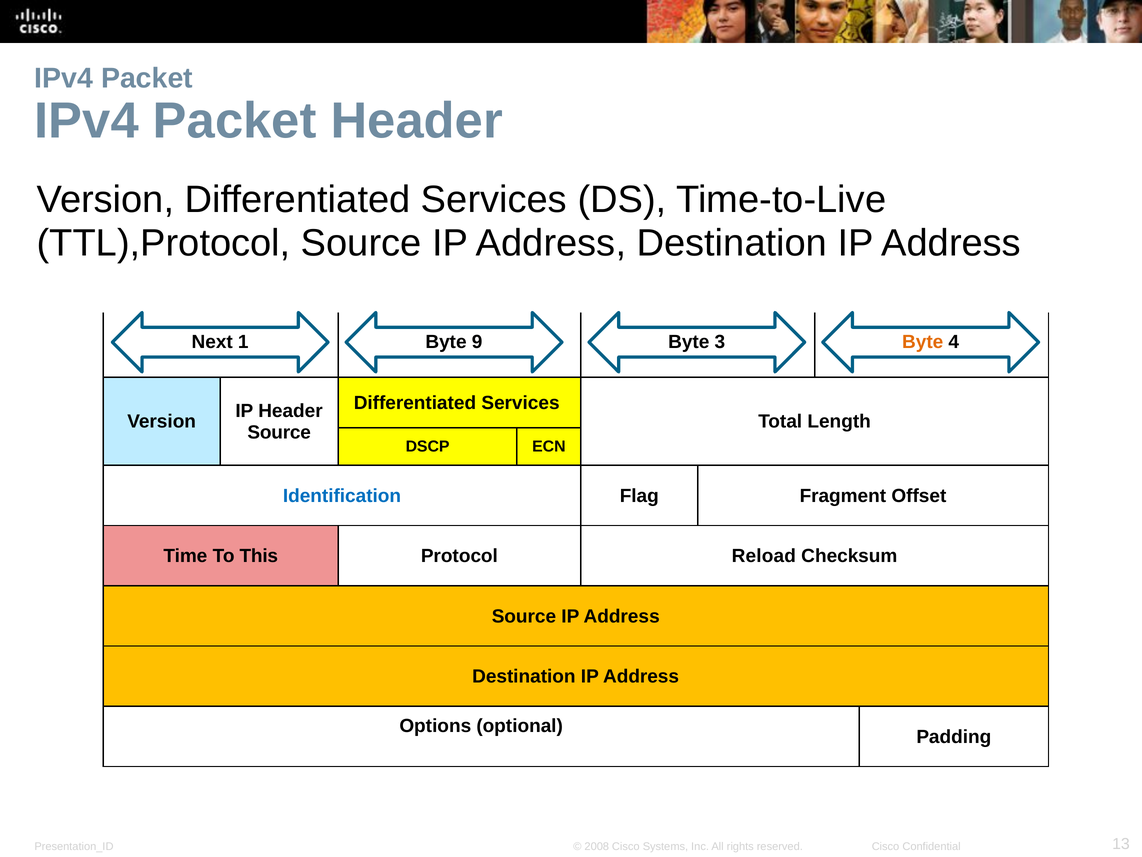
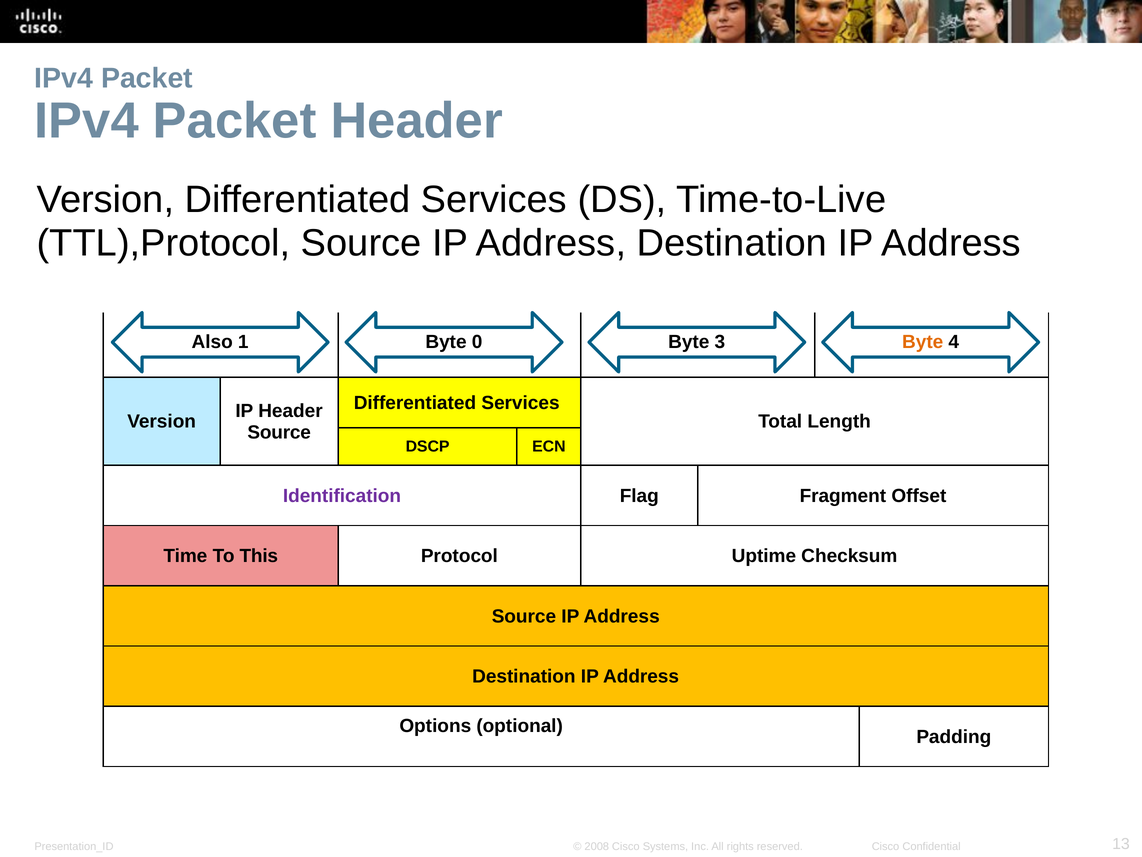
Next: Next -> Also
9: 9 -> 0
Identification colour: blue -> purple
Reload: Reload -> Uptime
